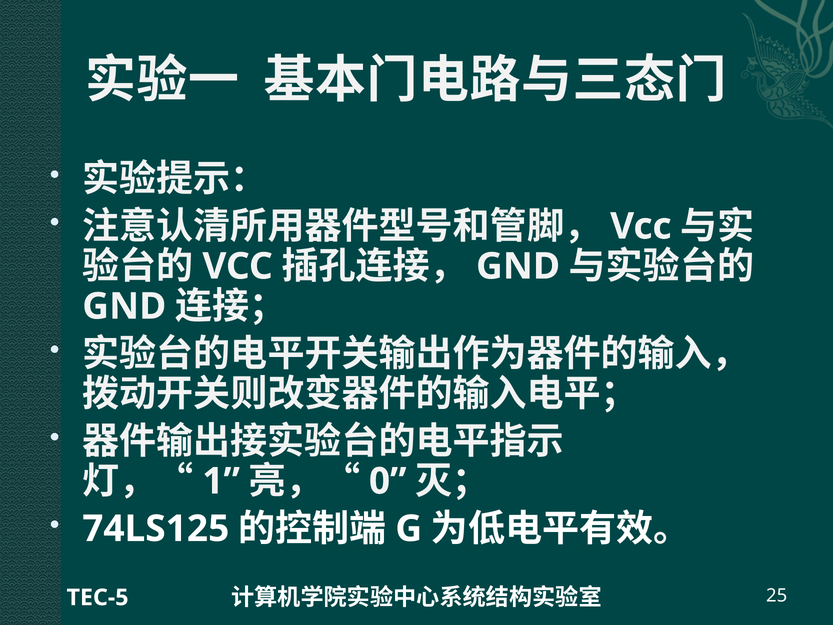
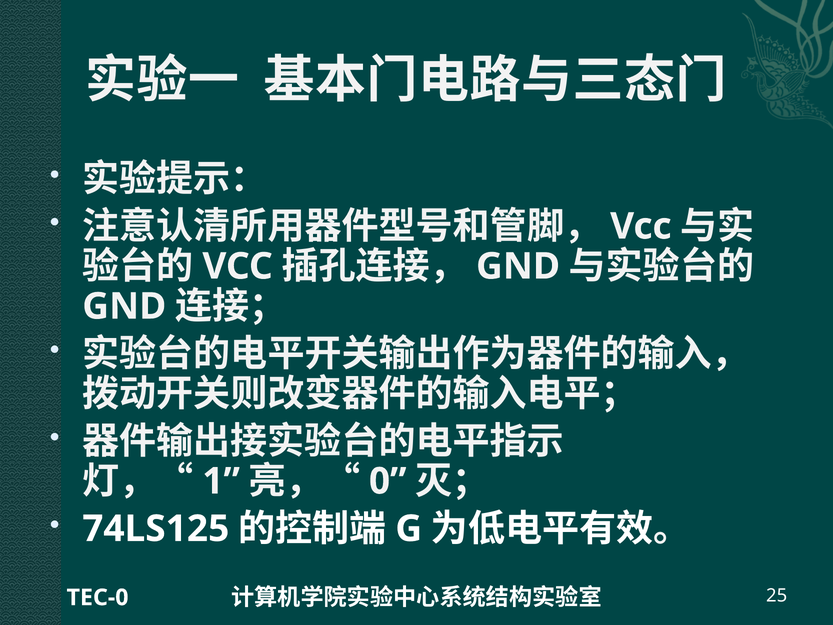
TEC-5: TEC-5 -> TEC-0
